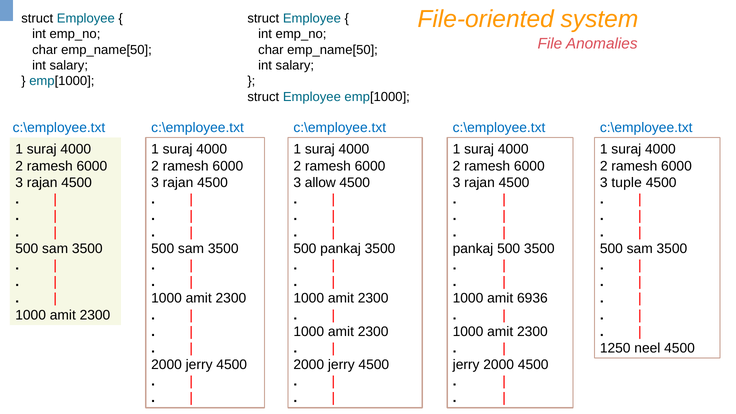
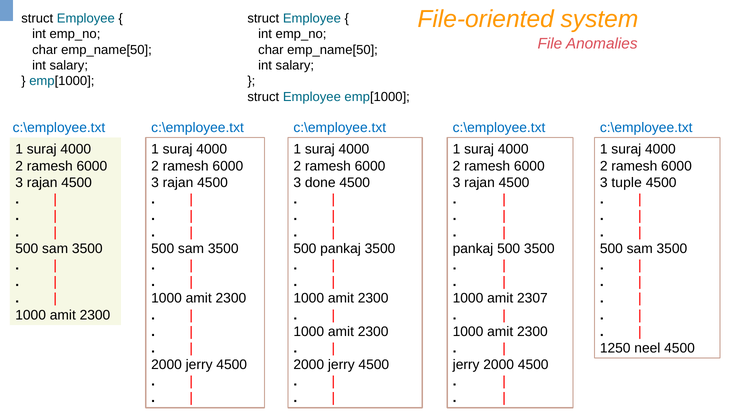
allow: allow -> done
6936: 6936 -> 2307
